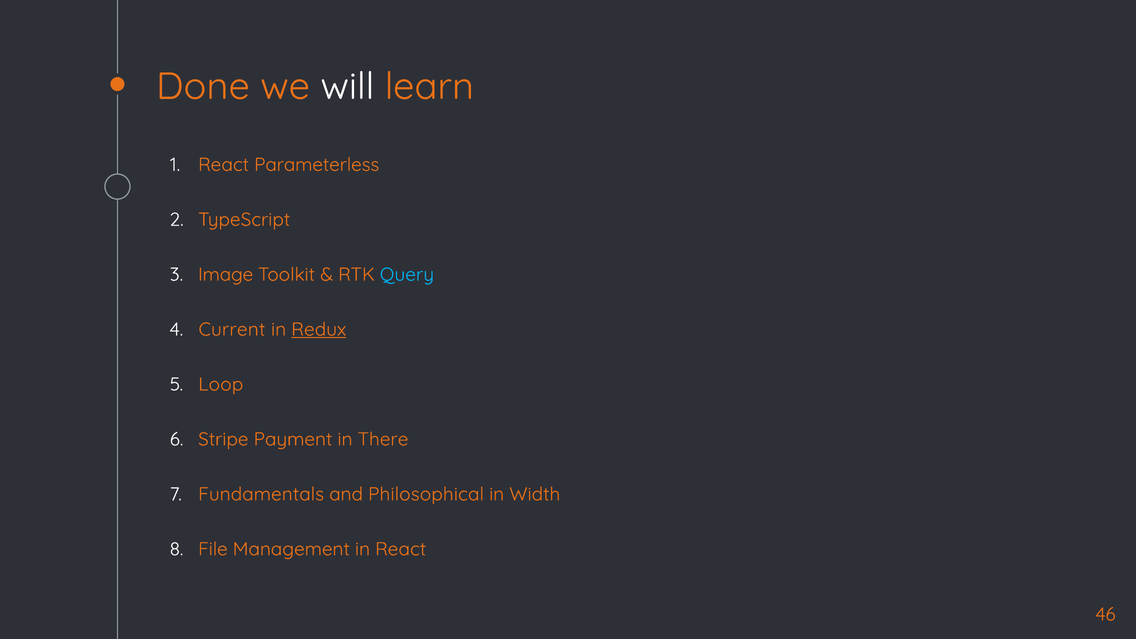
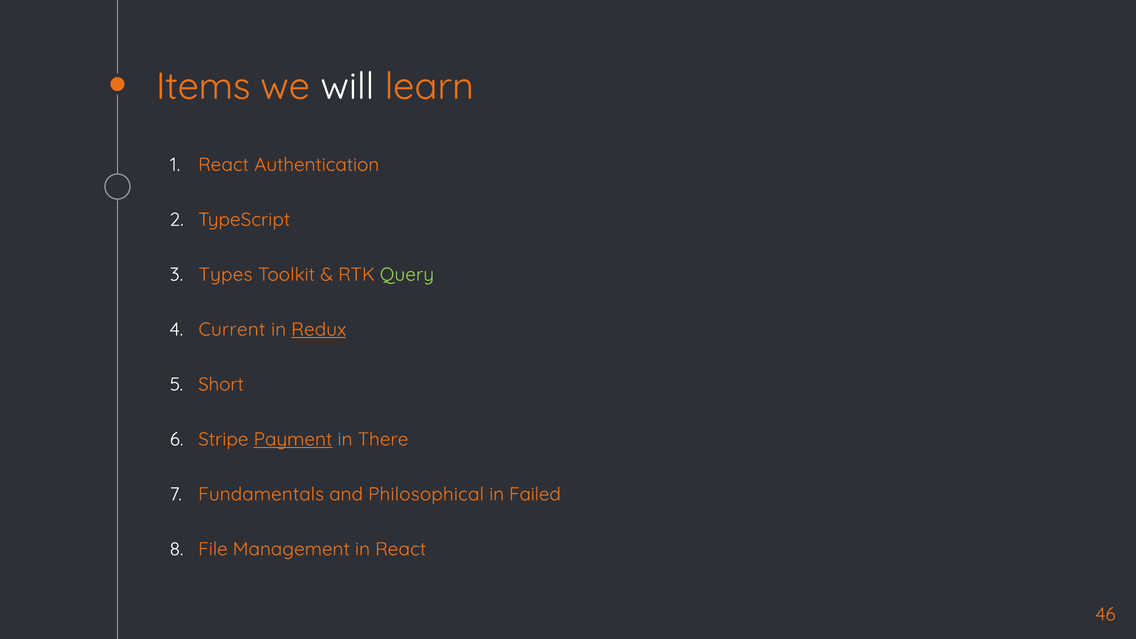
Done: Done -> Items
Parameterless: Parameterless -> Authentication
Image: Image -> Types
Query colour: light blue -> light green
Loop: Loop -> Short
Payment underline: none -> present
Width: Width -> Failed
